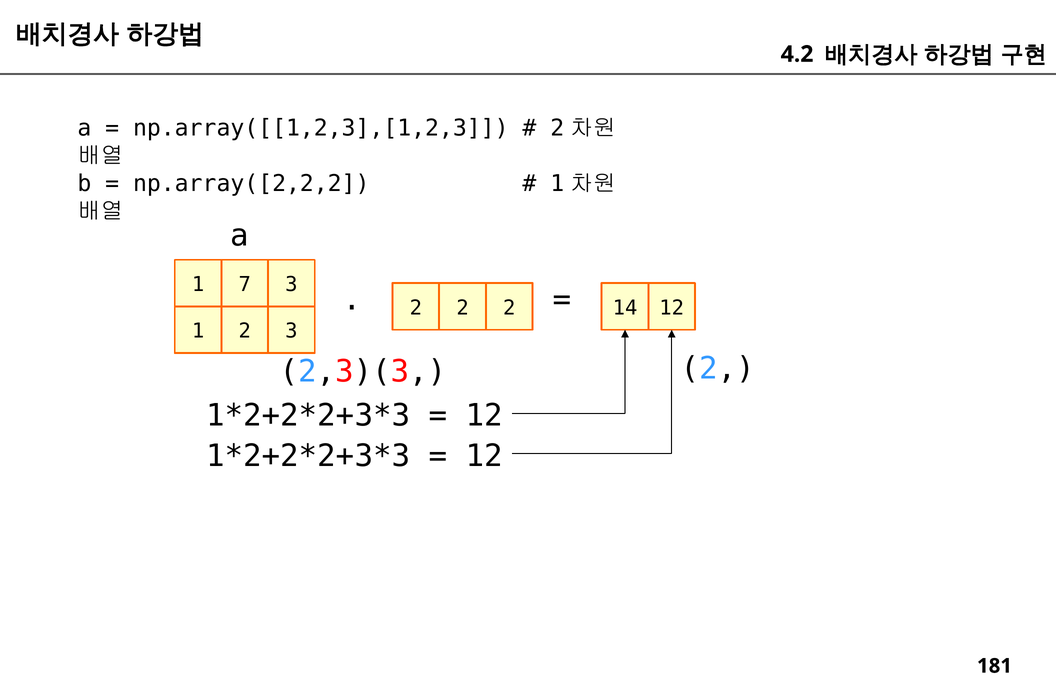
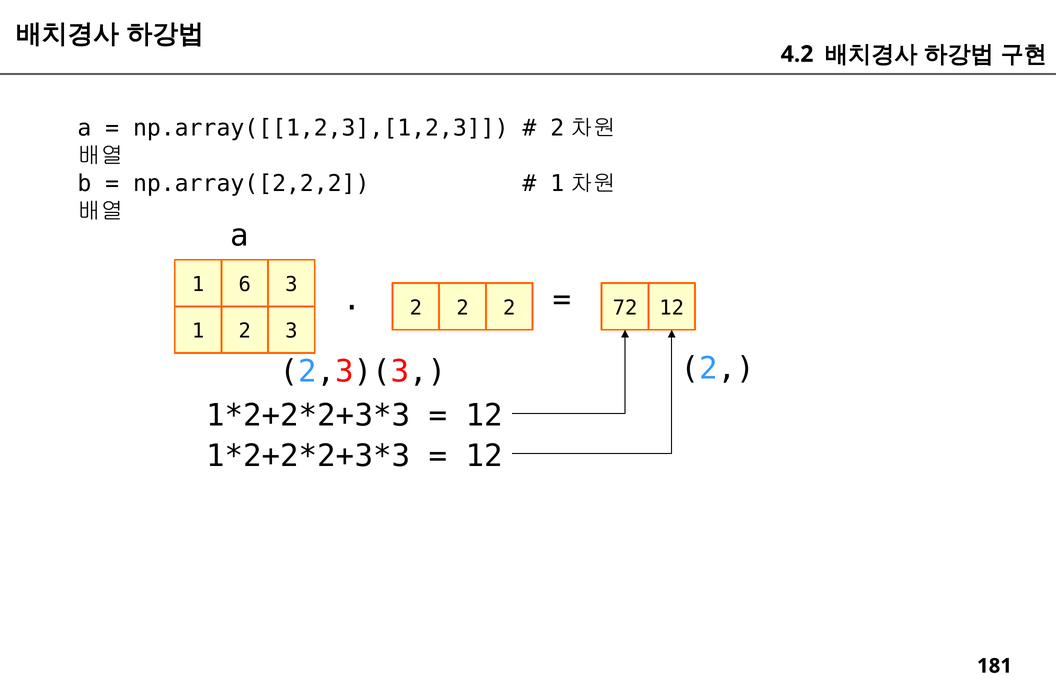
7: 7 -> 6
14: 14 -> 72
